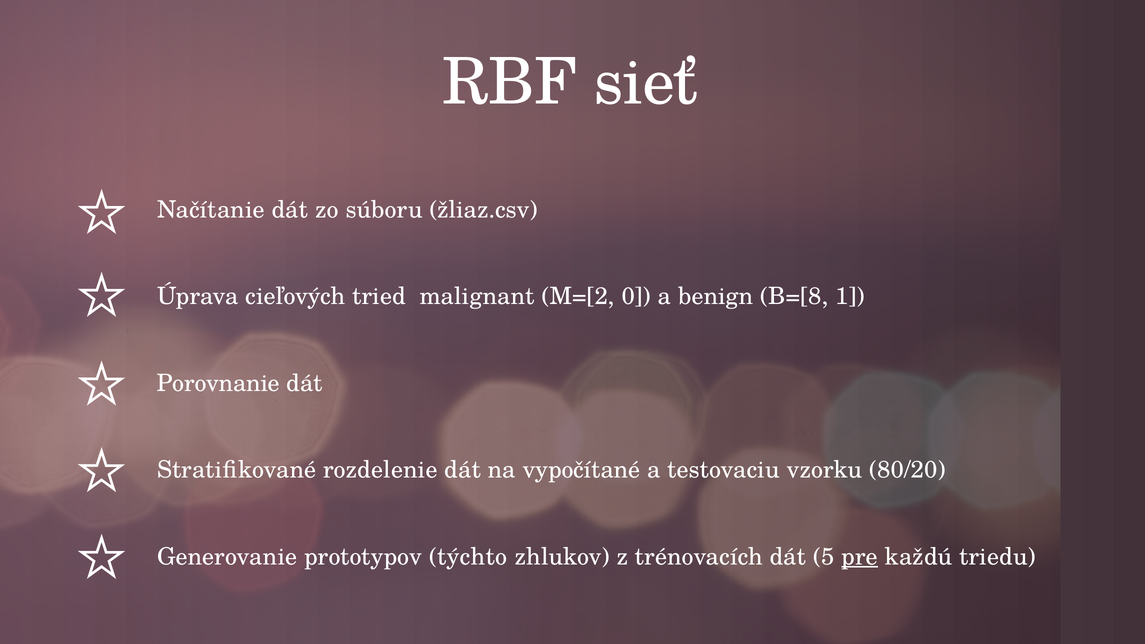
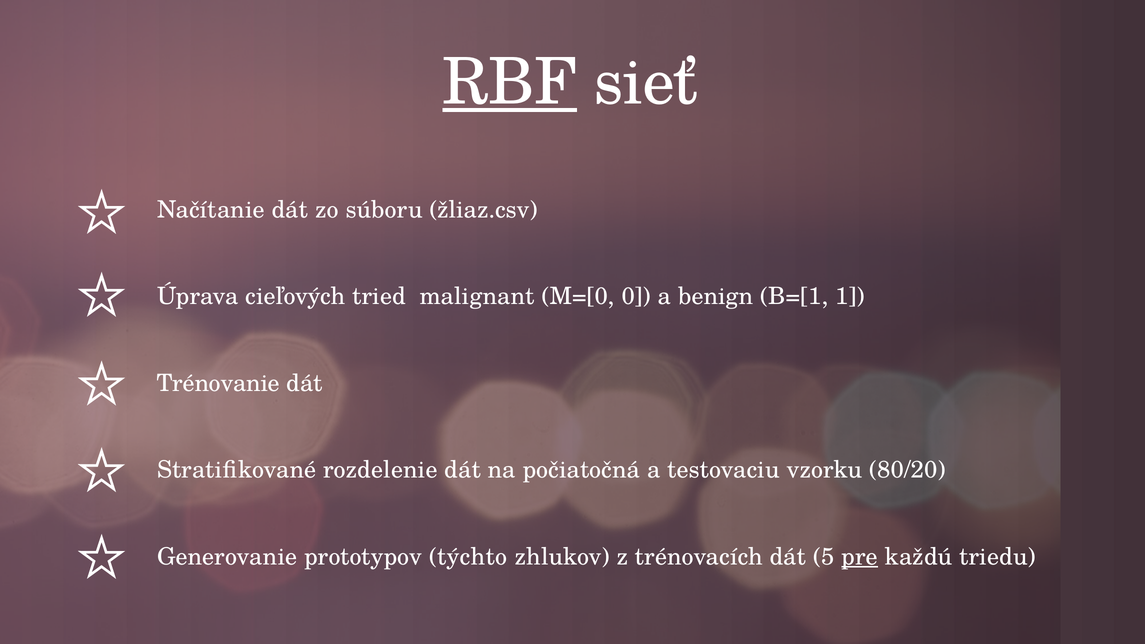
RBF underline: none -> present
M=[2: M=[2 -> M=[0
B=[8: B=[8 -> B=[1
Porovnanie: Porovnanie -> Trénovanie
vypočítané: vypočítané -> počiatočná
